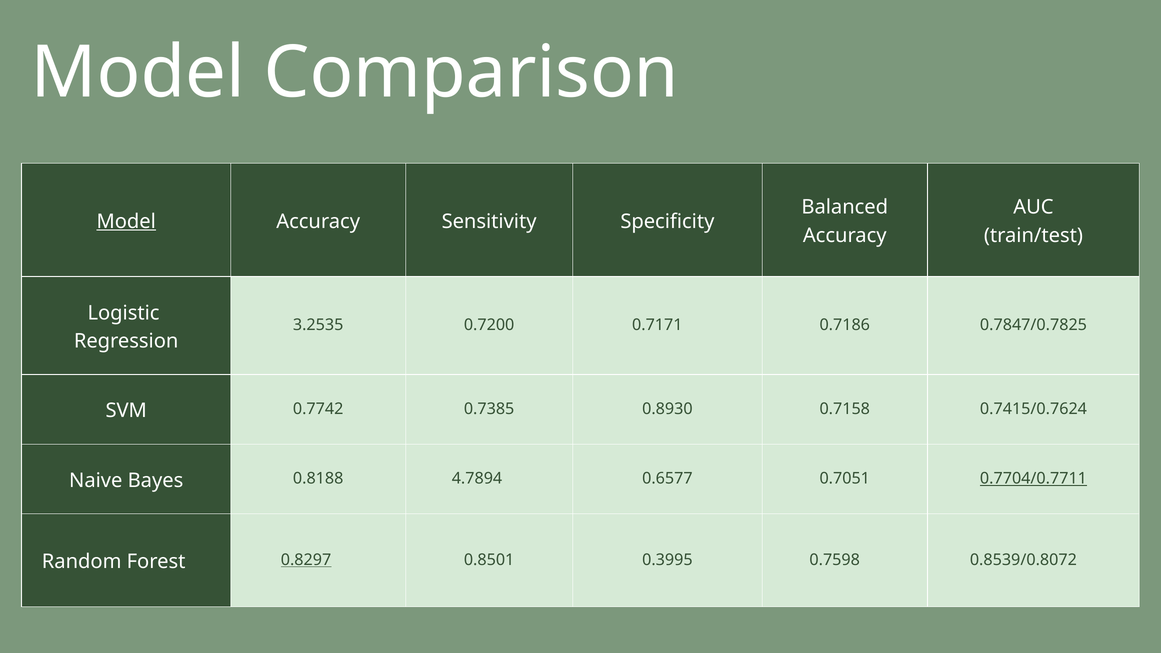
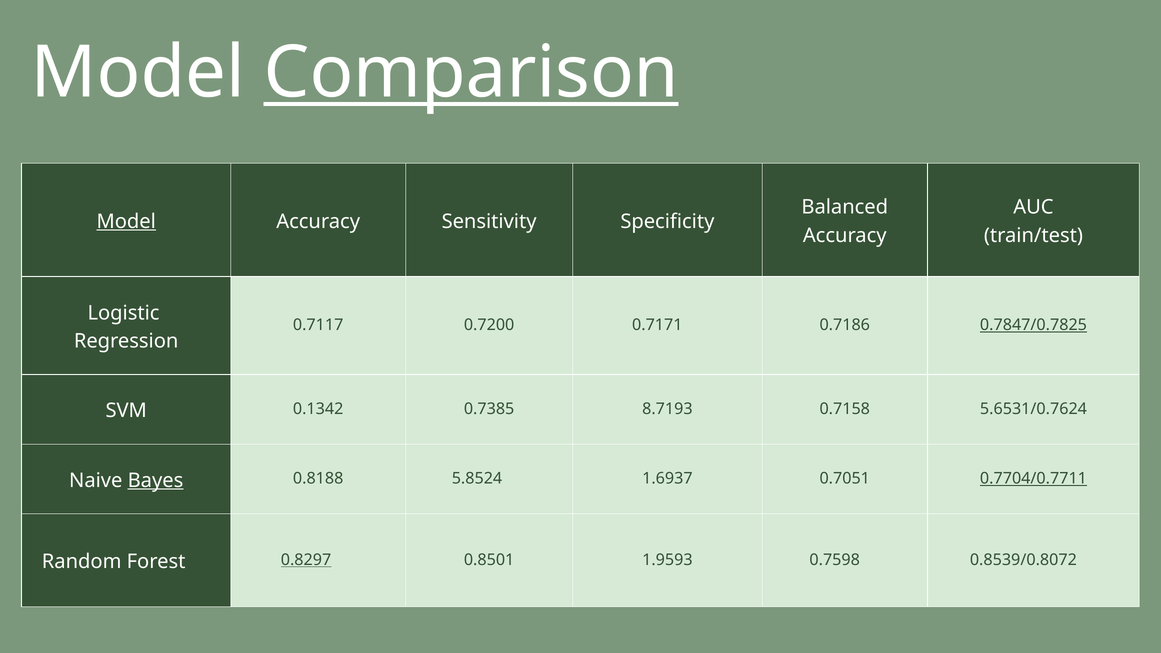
Comparison underline: none -> present
3.2535: 3.2535 -> 0.7117
0.7847/0.7825 underline: none -> present
0.7742: 0.7742 -> 0.1342
0.8930: 0.8930 -> 8.7193
0.7415/0.7624: 0.7415/0.7624 -> 5.6531/0.7624
Bayes underline: none -> present
4.7894: 4.7894 -> 5.8524
0.6577: 0.6577 -> 1.6937
0.3995: 0.3995 -> 1.9593
